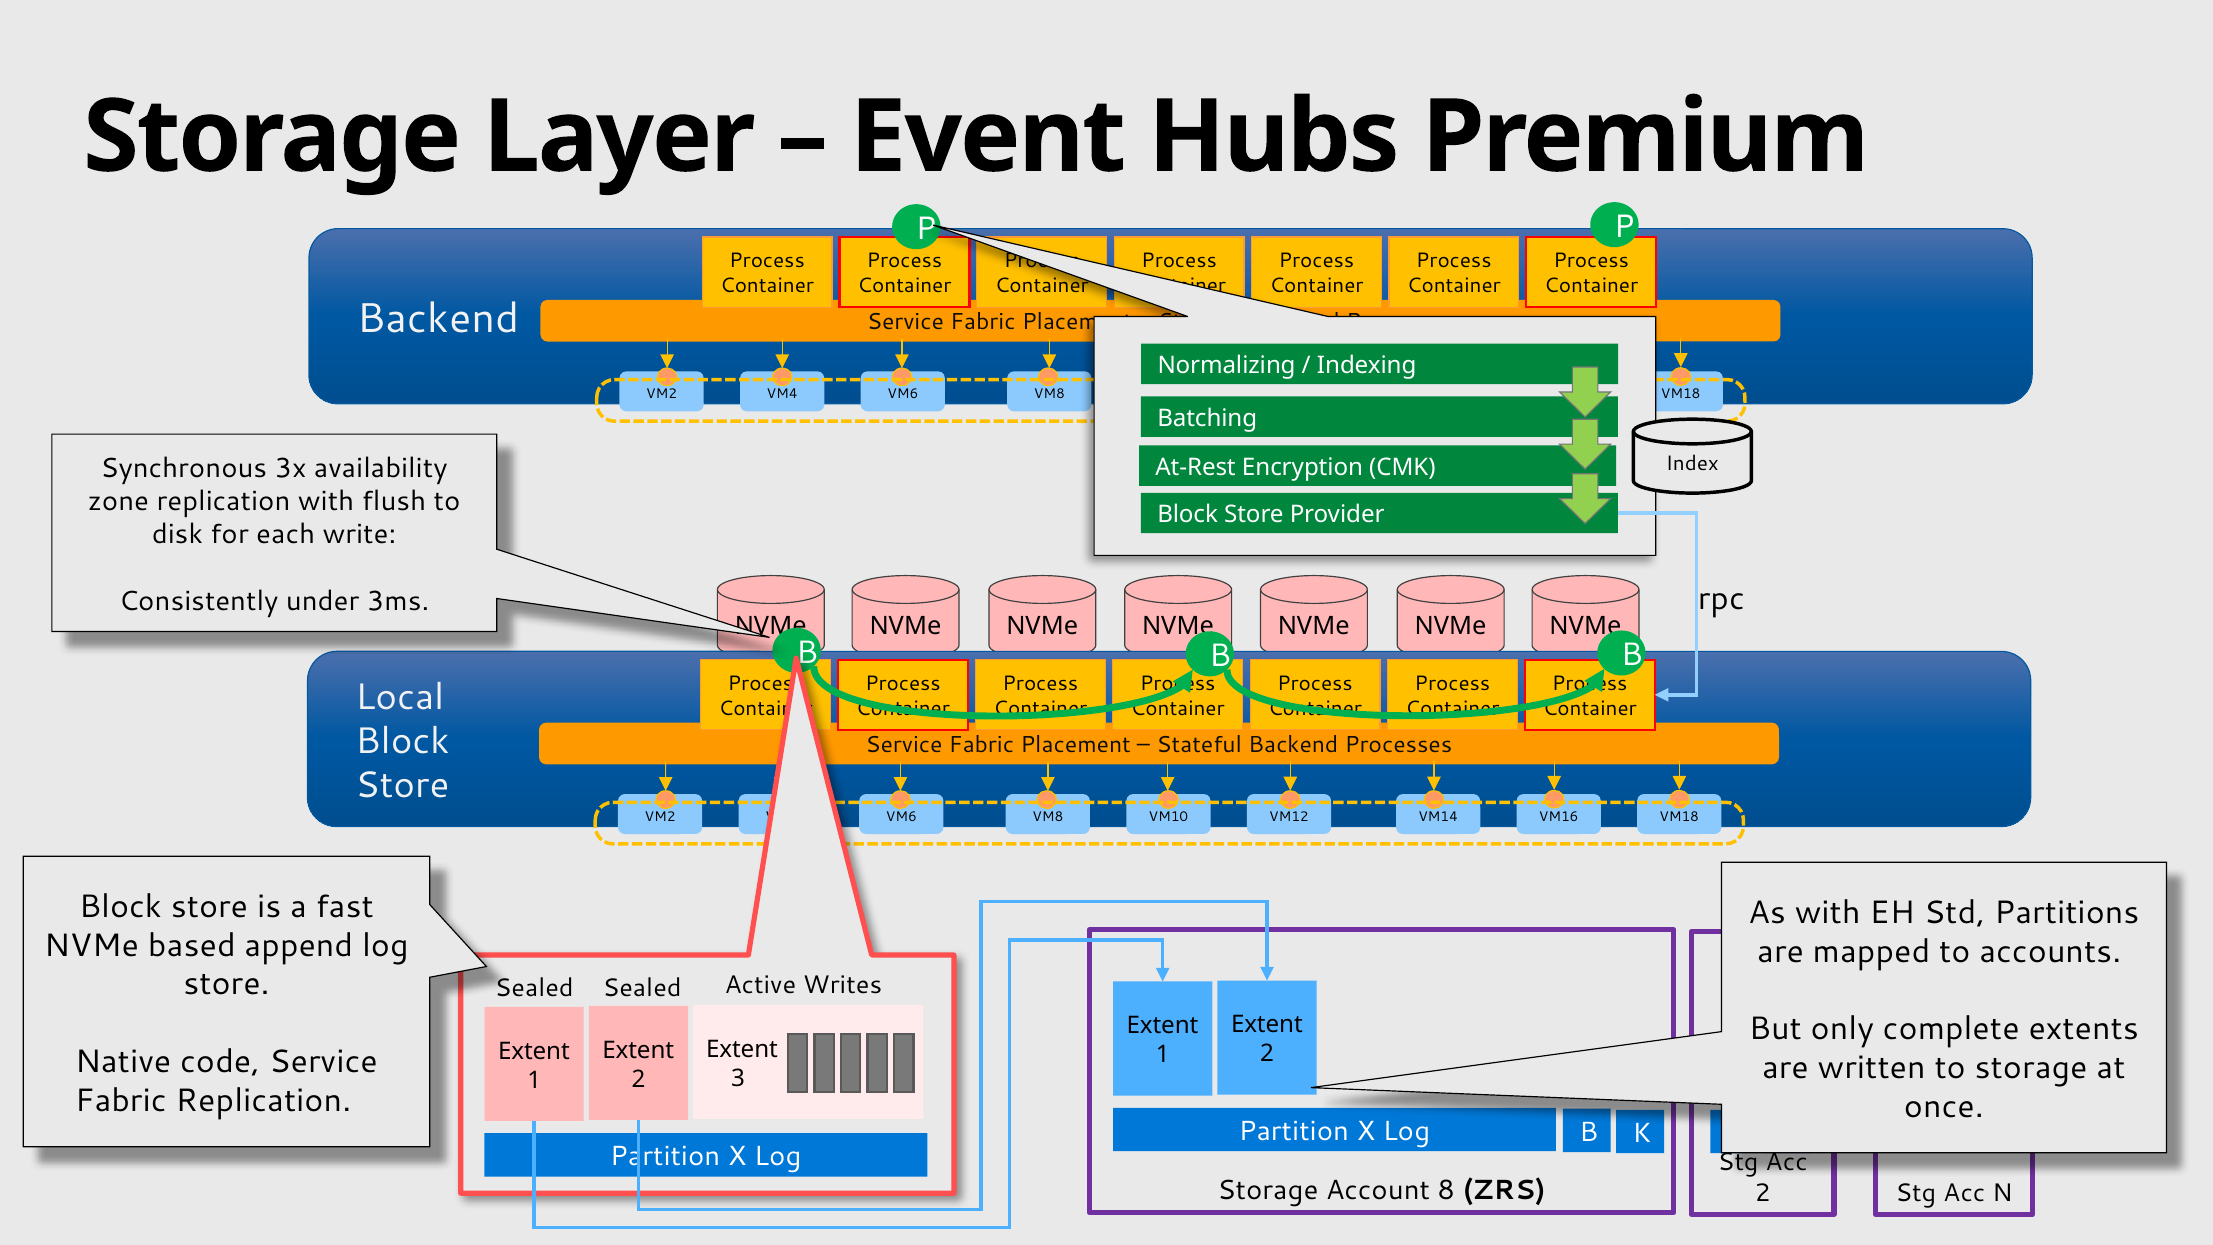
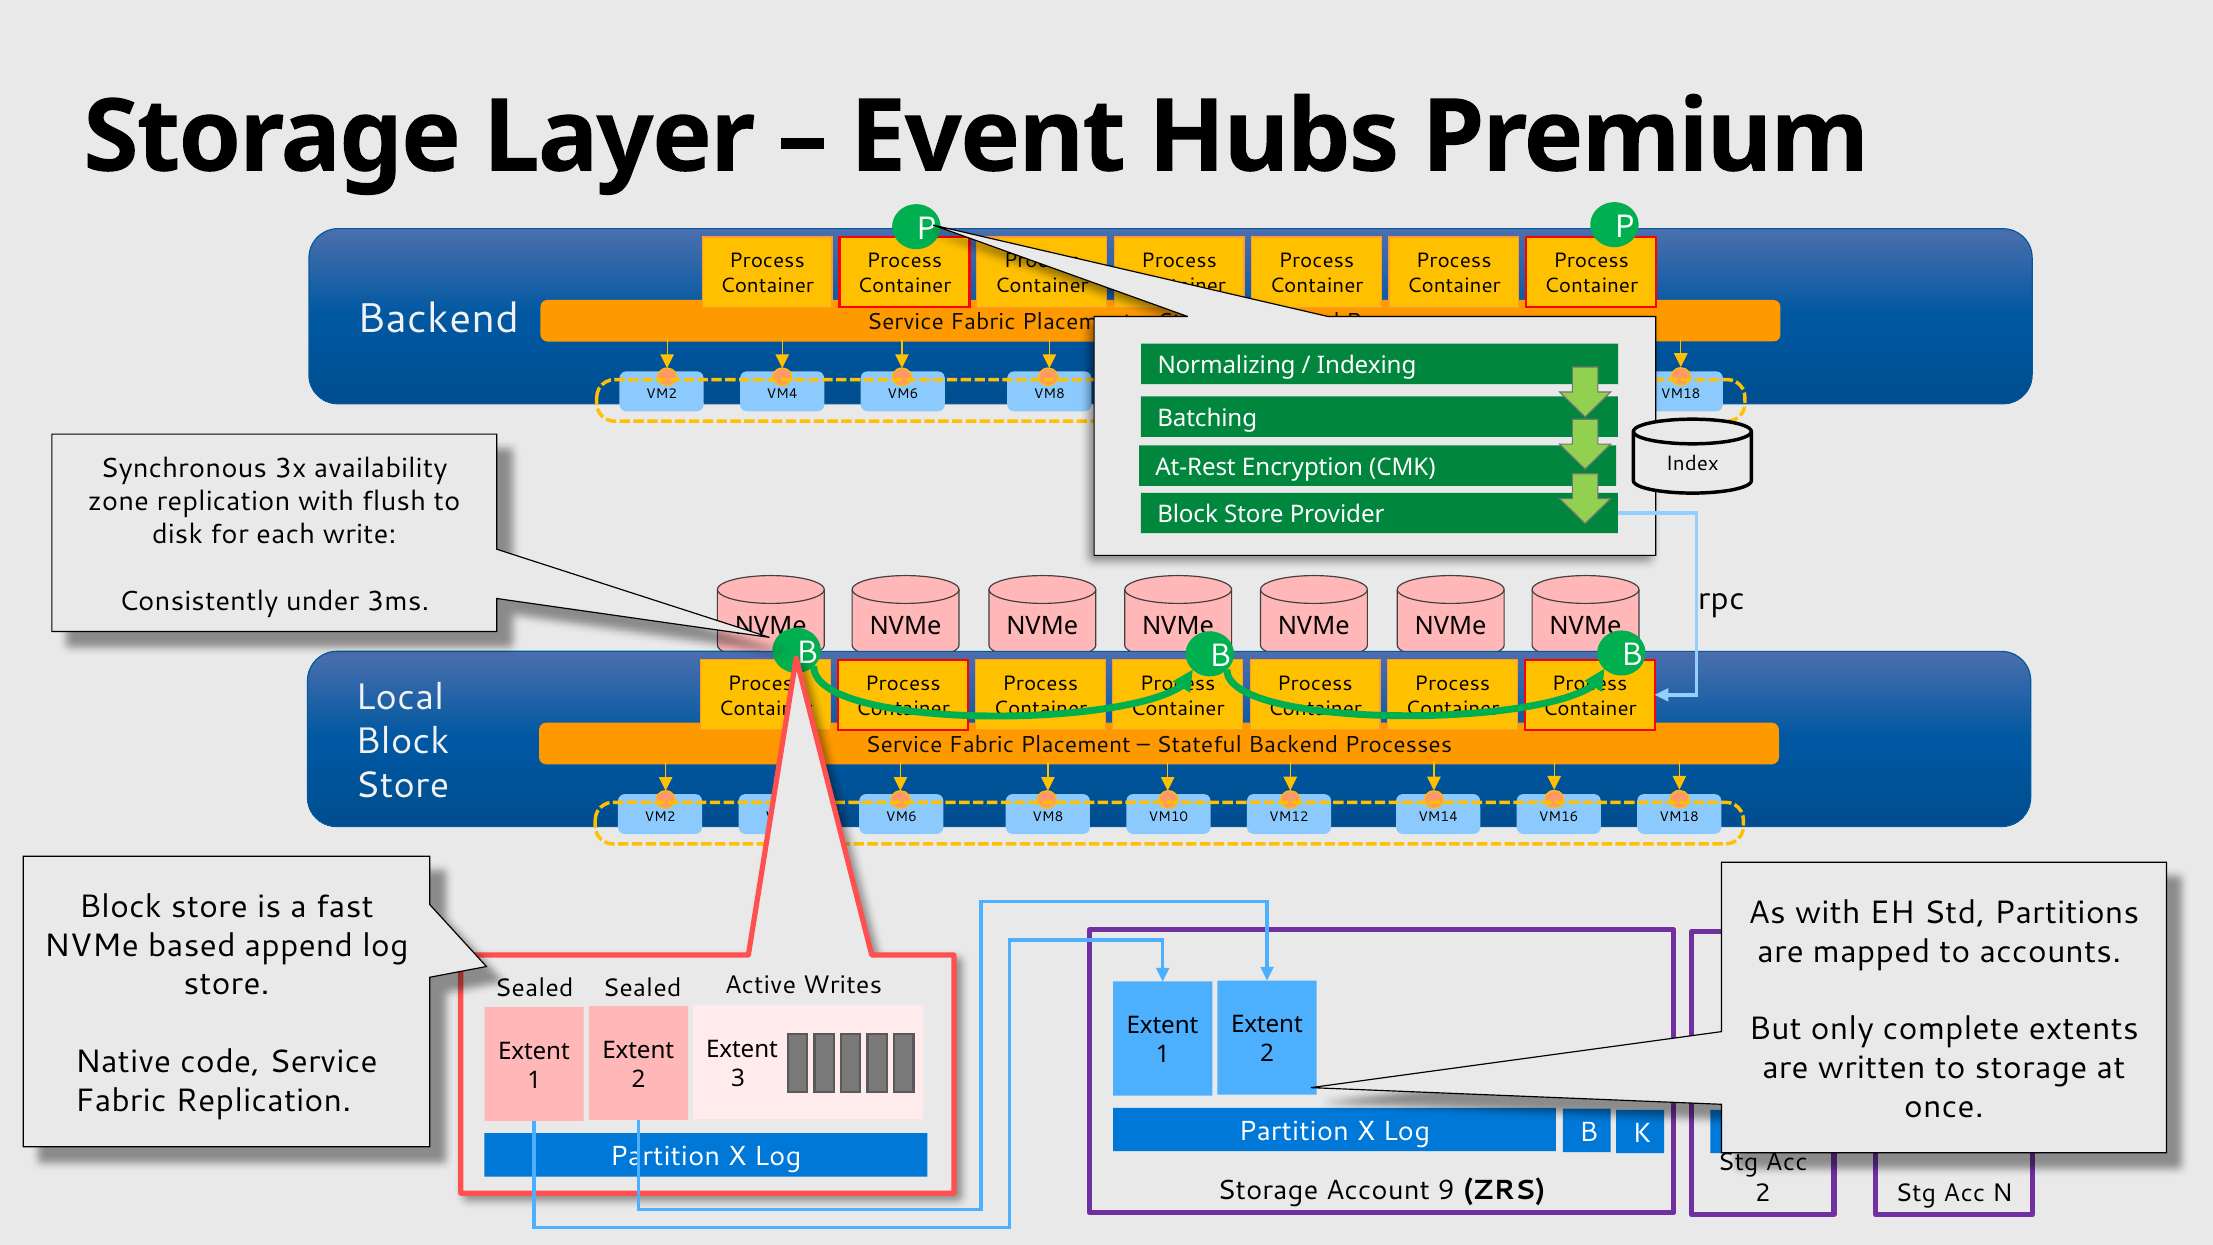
8: 8 -> 9
